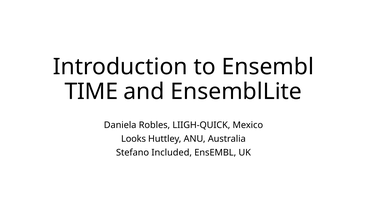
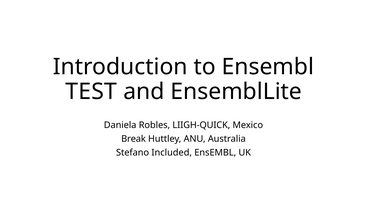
TIME: TIME -> TEST
Looks: Looks -> Break
